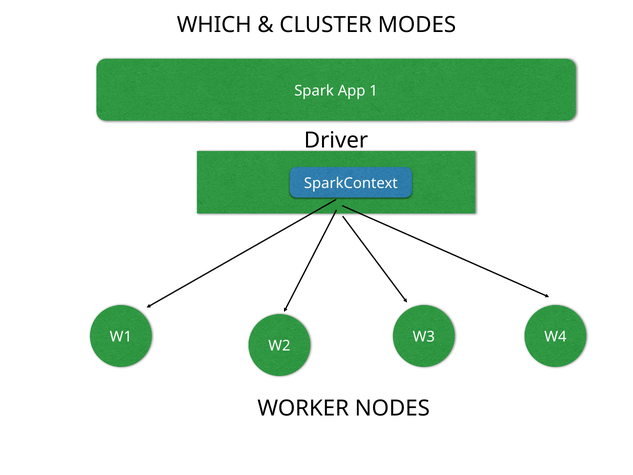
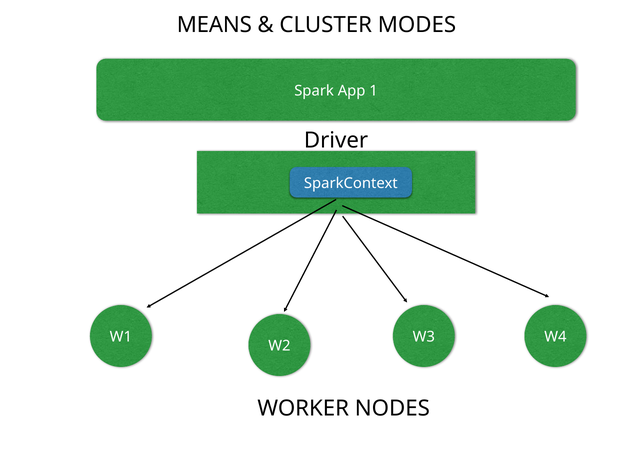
WHICH: WHICH -> MEANS
